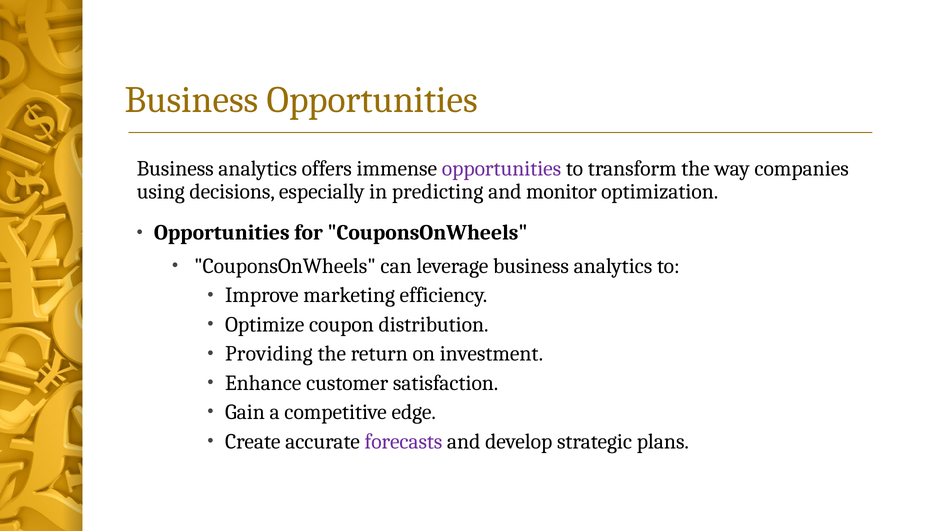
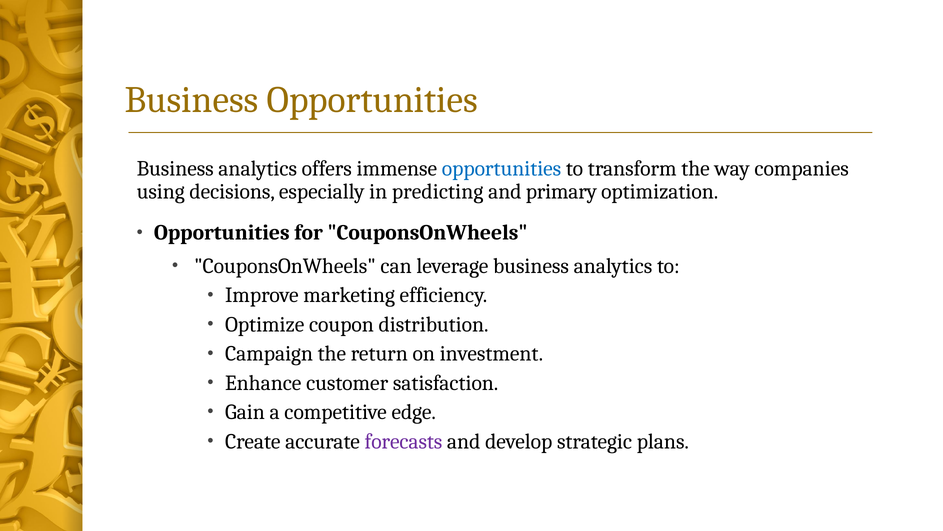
opportunities at (502, 168) colour: purple -> blue
monitor: monitor -> primary
Providing: Providing -> Campaign
